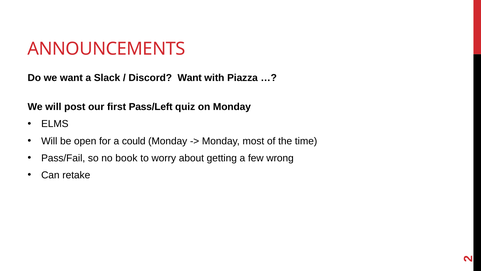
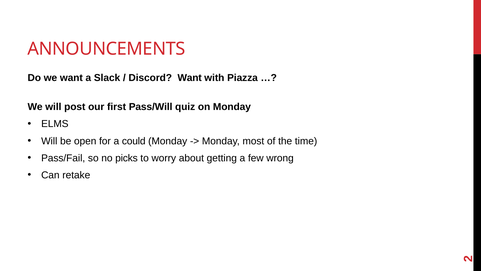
Pass/Left: Pass/Left -> Pass/Will
book: book -> picks
